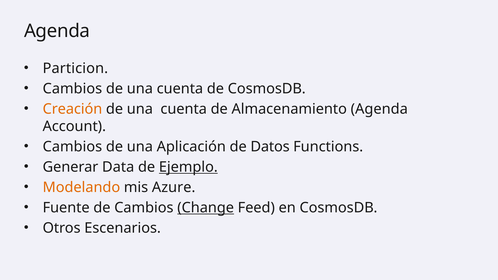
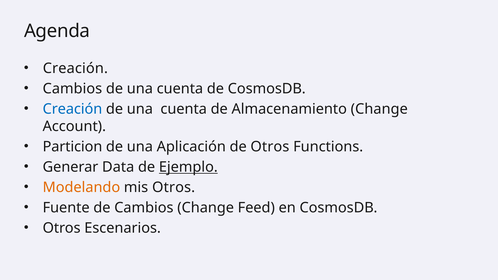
Particion at (75, 68): Particion -> Creación
Creación at (72, 109) colour: orange -> blue
Almacenamiento Agenda: Agenda -> Change
Cambios at (72, 147): Cambios -> Particion
de Datos: Datos -> Otros
mis Azure: Azure -> Otros
Change at (206, 208) underline: present -> none
